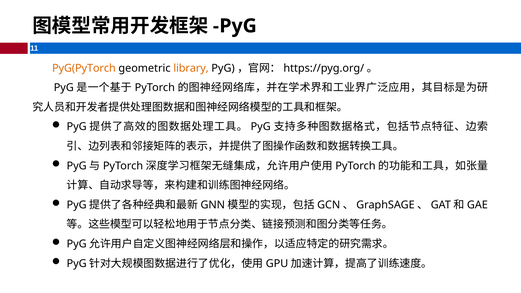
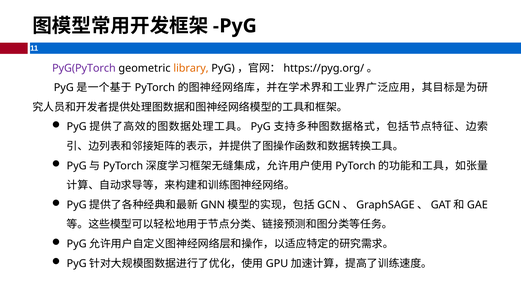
PyG(PyTorch colour: orange -> purple
